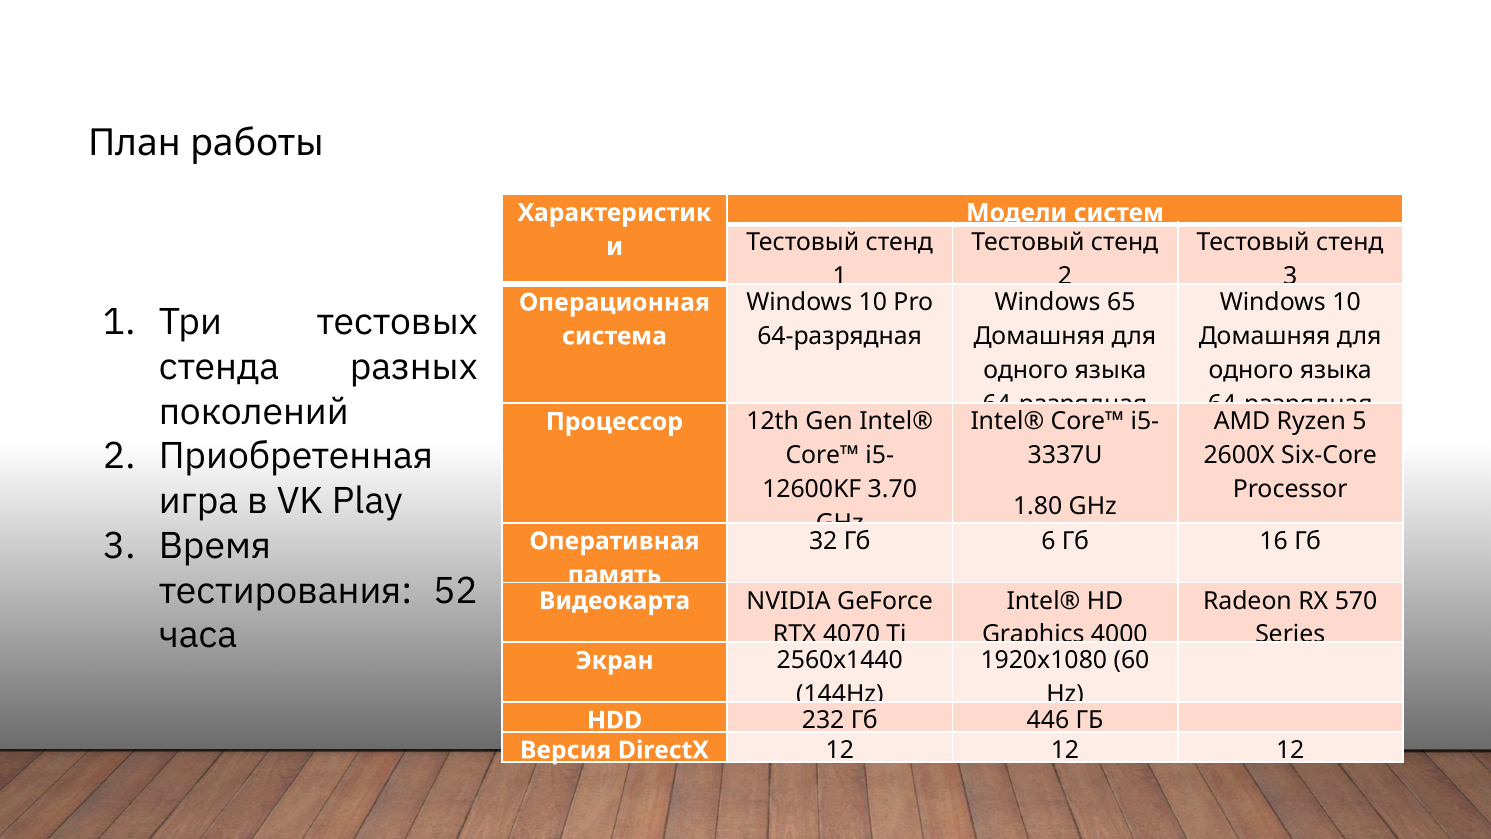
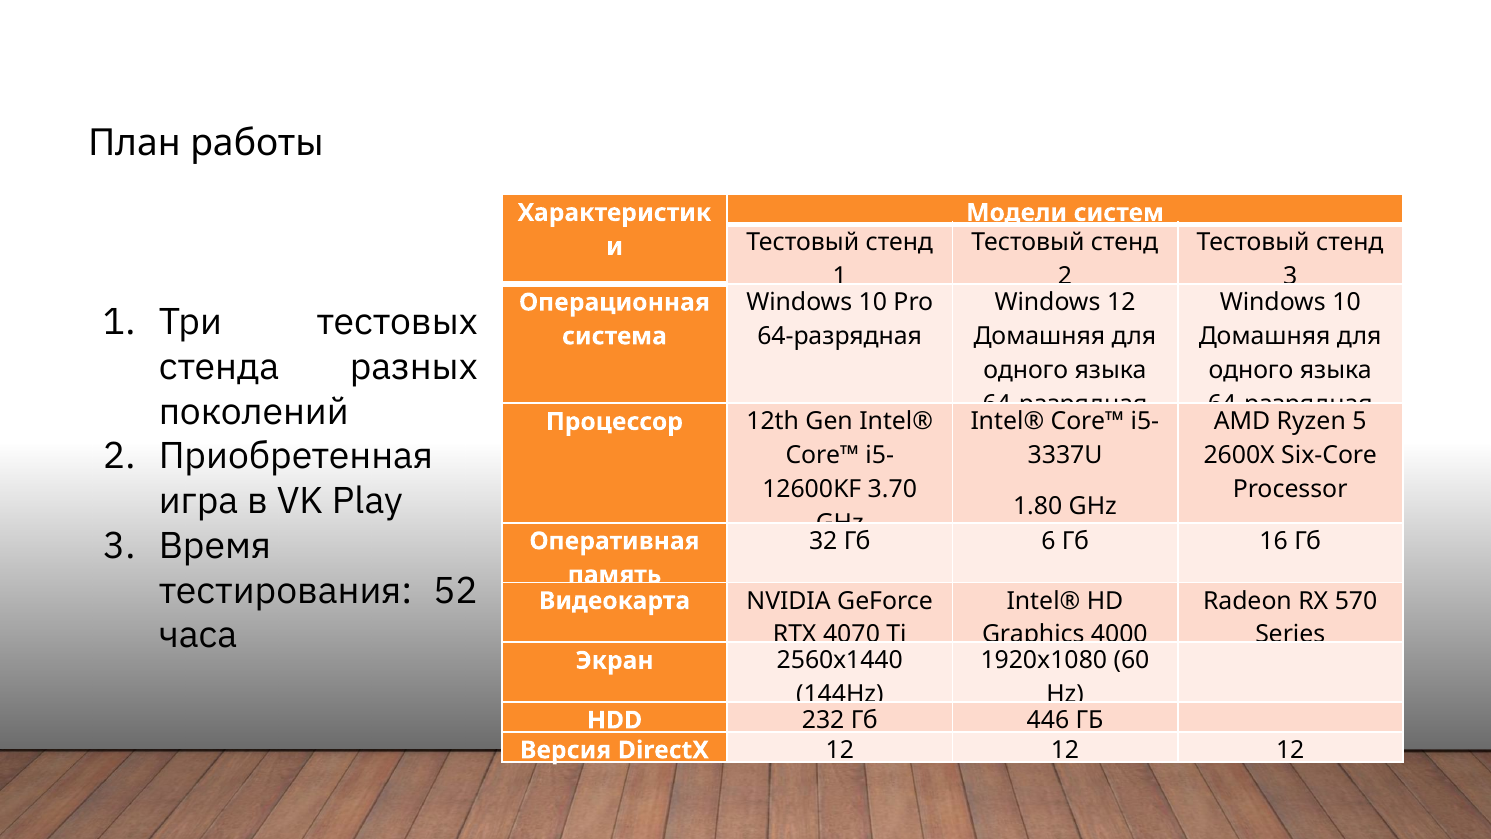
Windows 65: 65 -> 12
